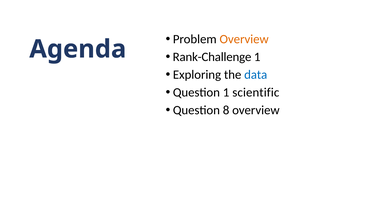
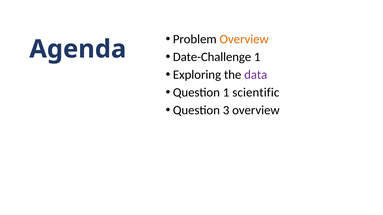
Rank-Challenge: Rank-Challenge -> Date-Challenge
data colour: blue -> purple
8: 8 -> 3
